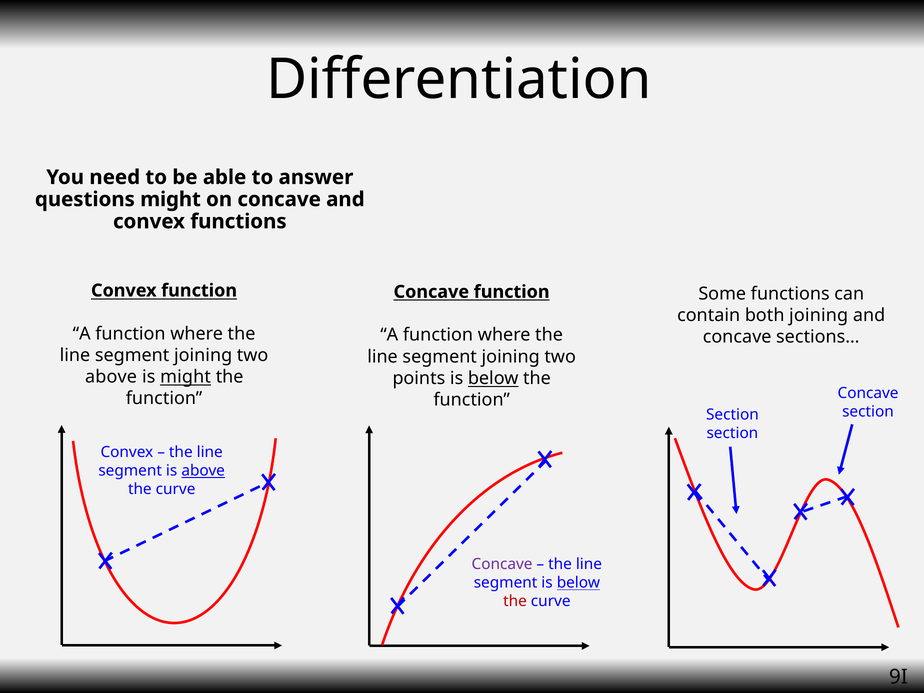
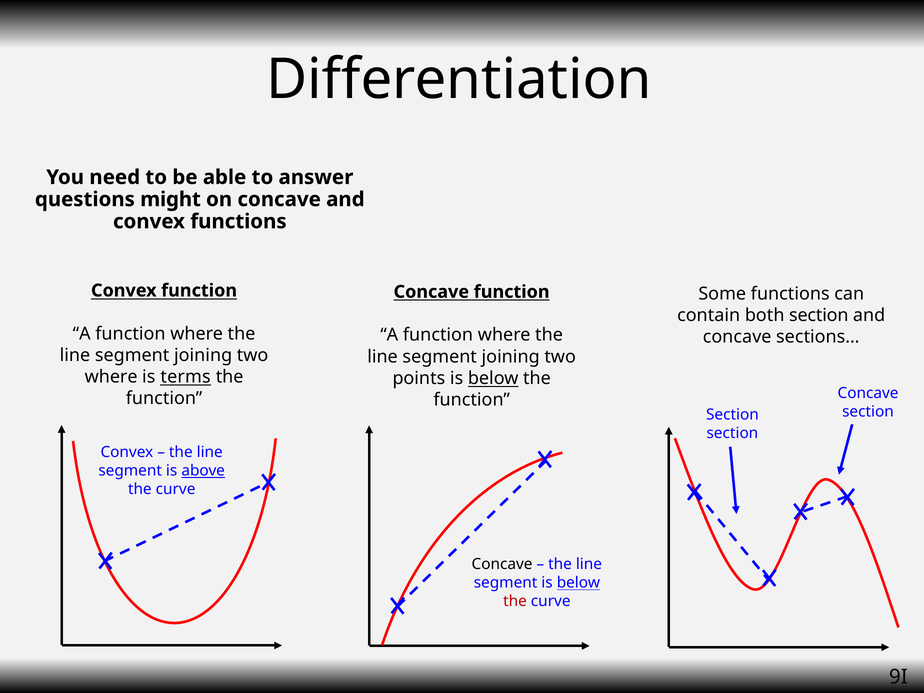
both joining: joining -> section
above at (111, 377): above -> where
is might: might -> terms
Concave at (502, 564) colour: purple -> black
